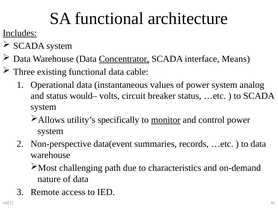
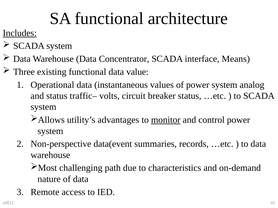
Concentrator underline: present -> none
cable: cable -> value
would–: would– -> traffic–
specifically: specifically -> advantages
